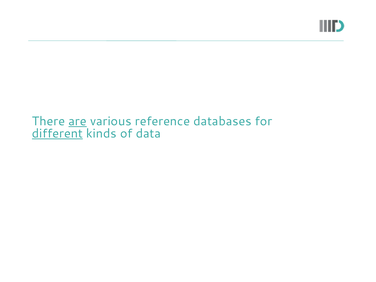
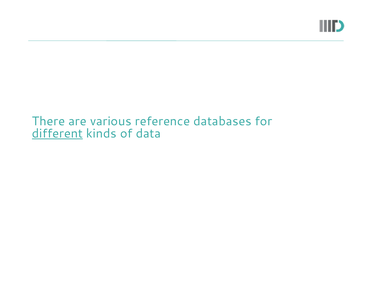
are underline: present -> none
